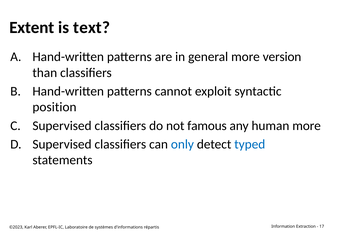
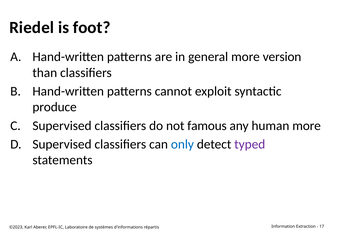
Extent: Extent -> Riedel
text: text -> foot
position: position -> produce
typed colour: blue -> purple
